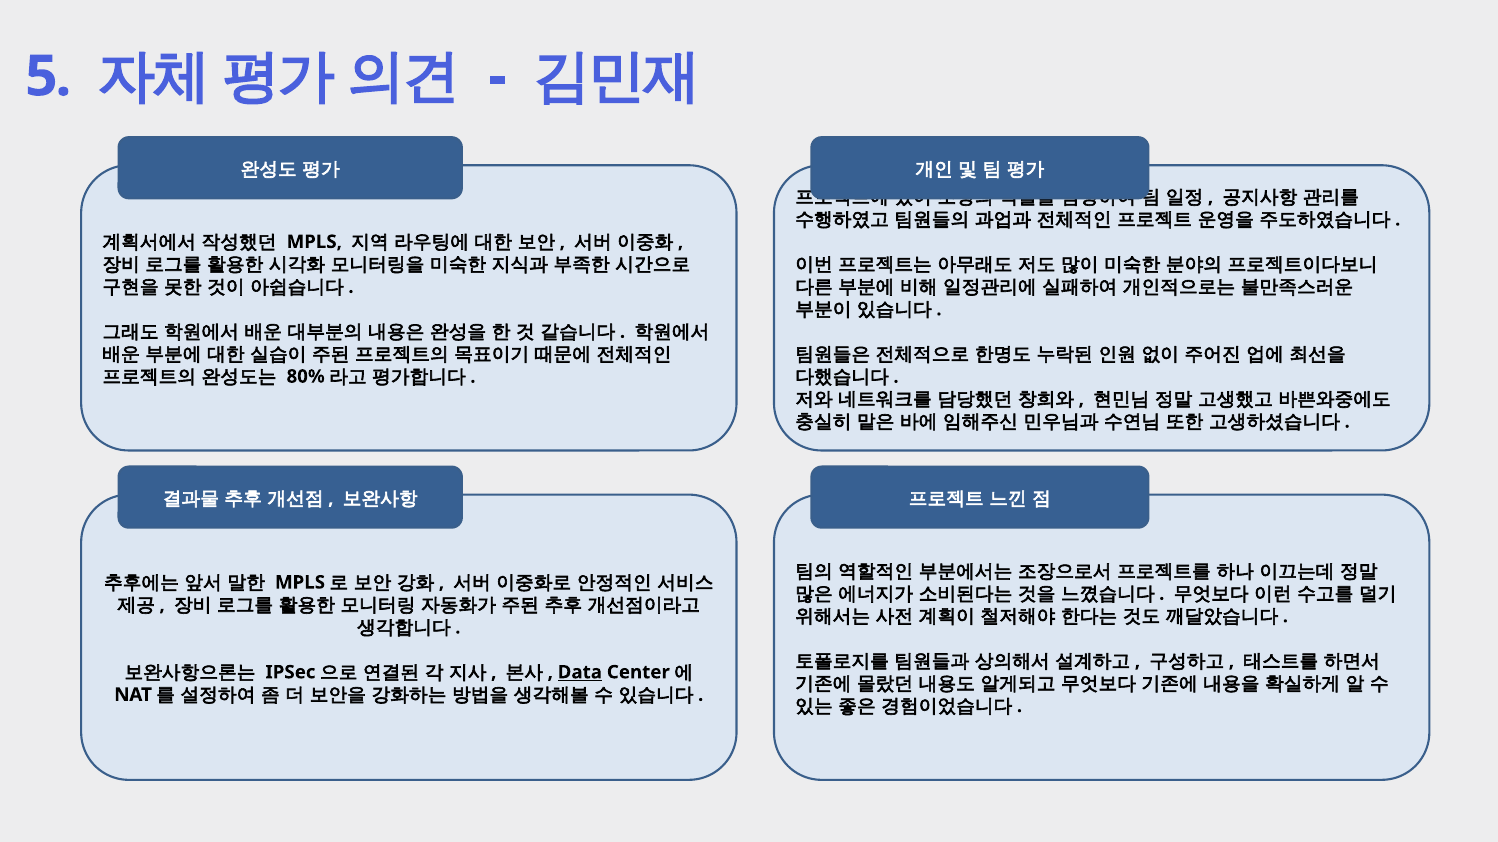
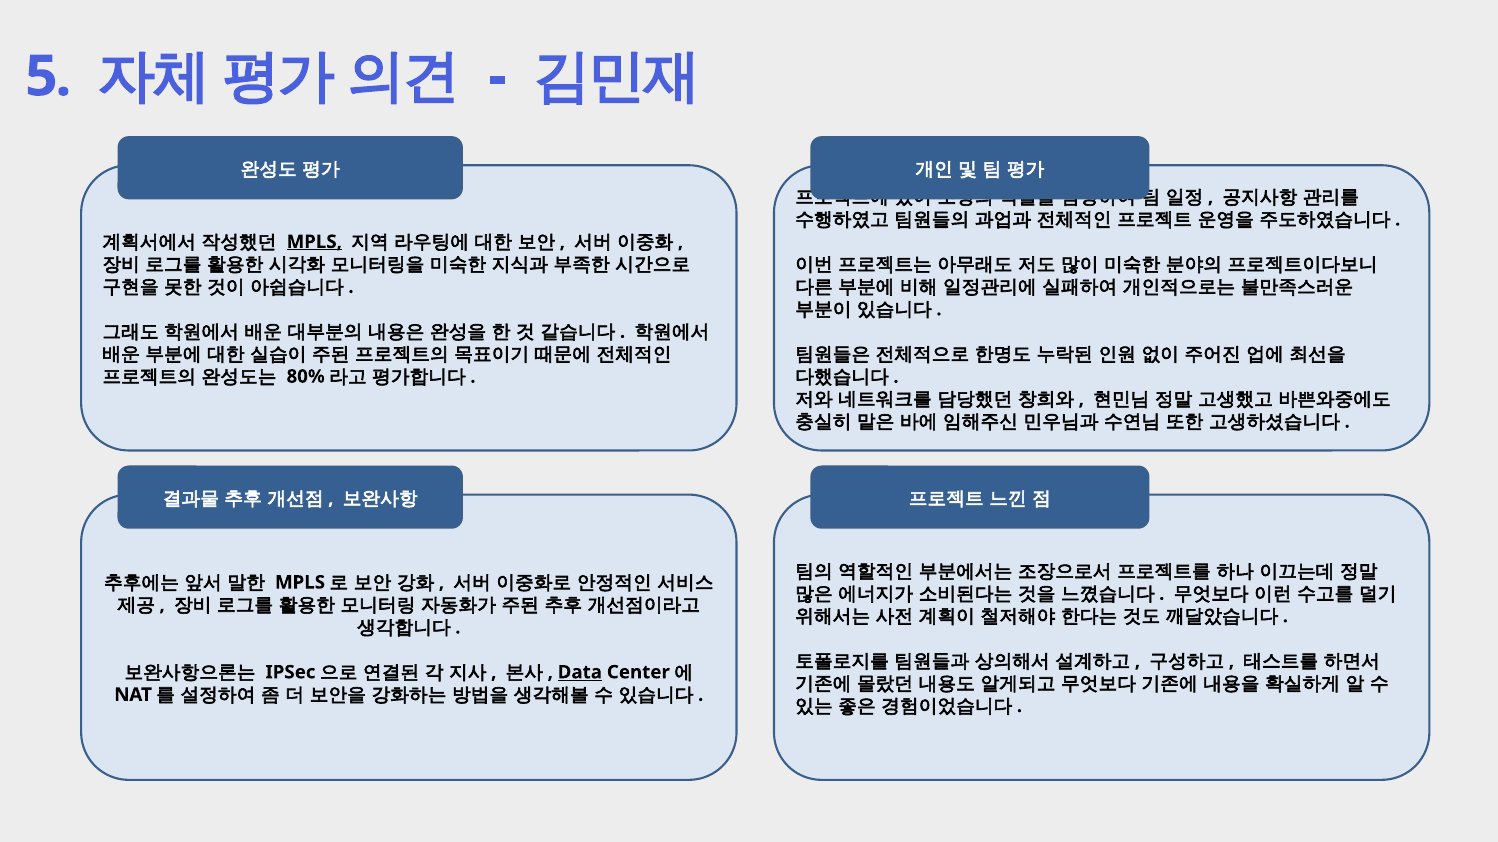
MPLS at (314, 242) underline: none -> present
